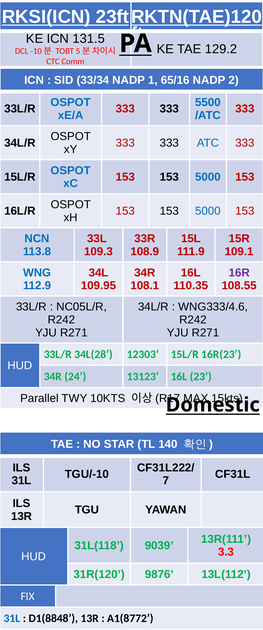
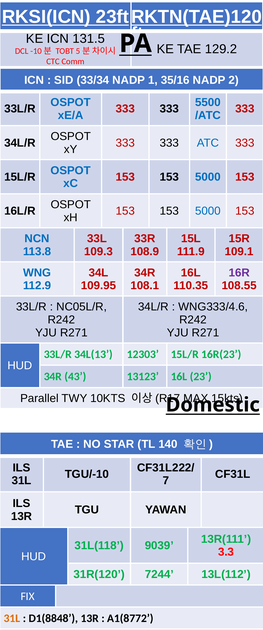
65/16: 65/16 -> 35/16
34L(28: 34L(28 -> 34L(13
24: 24 -> 43
9876: 9876 -> 7244
31L at (12, 618) colour: blue -> orange
